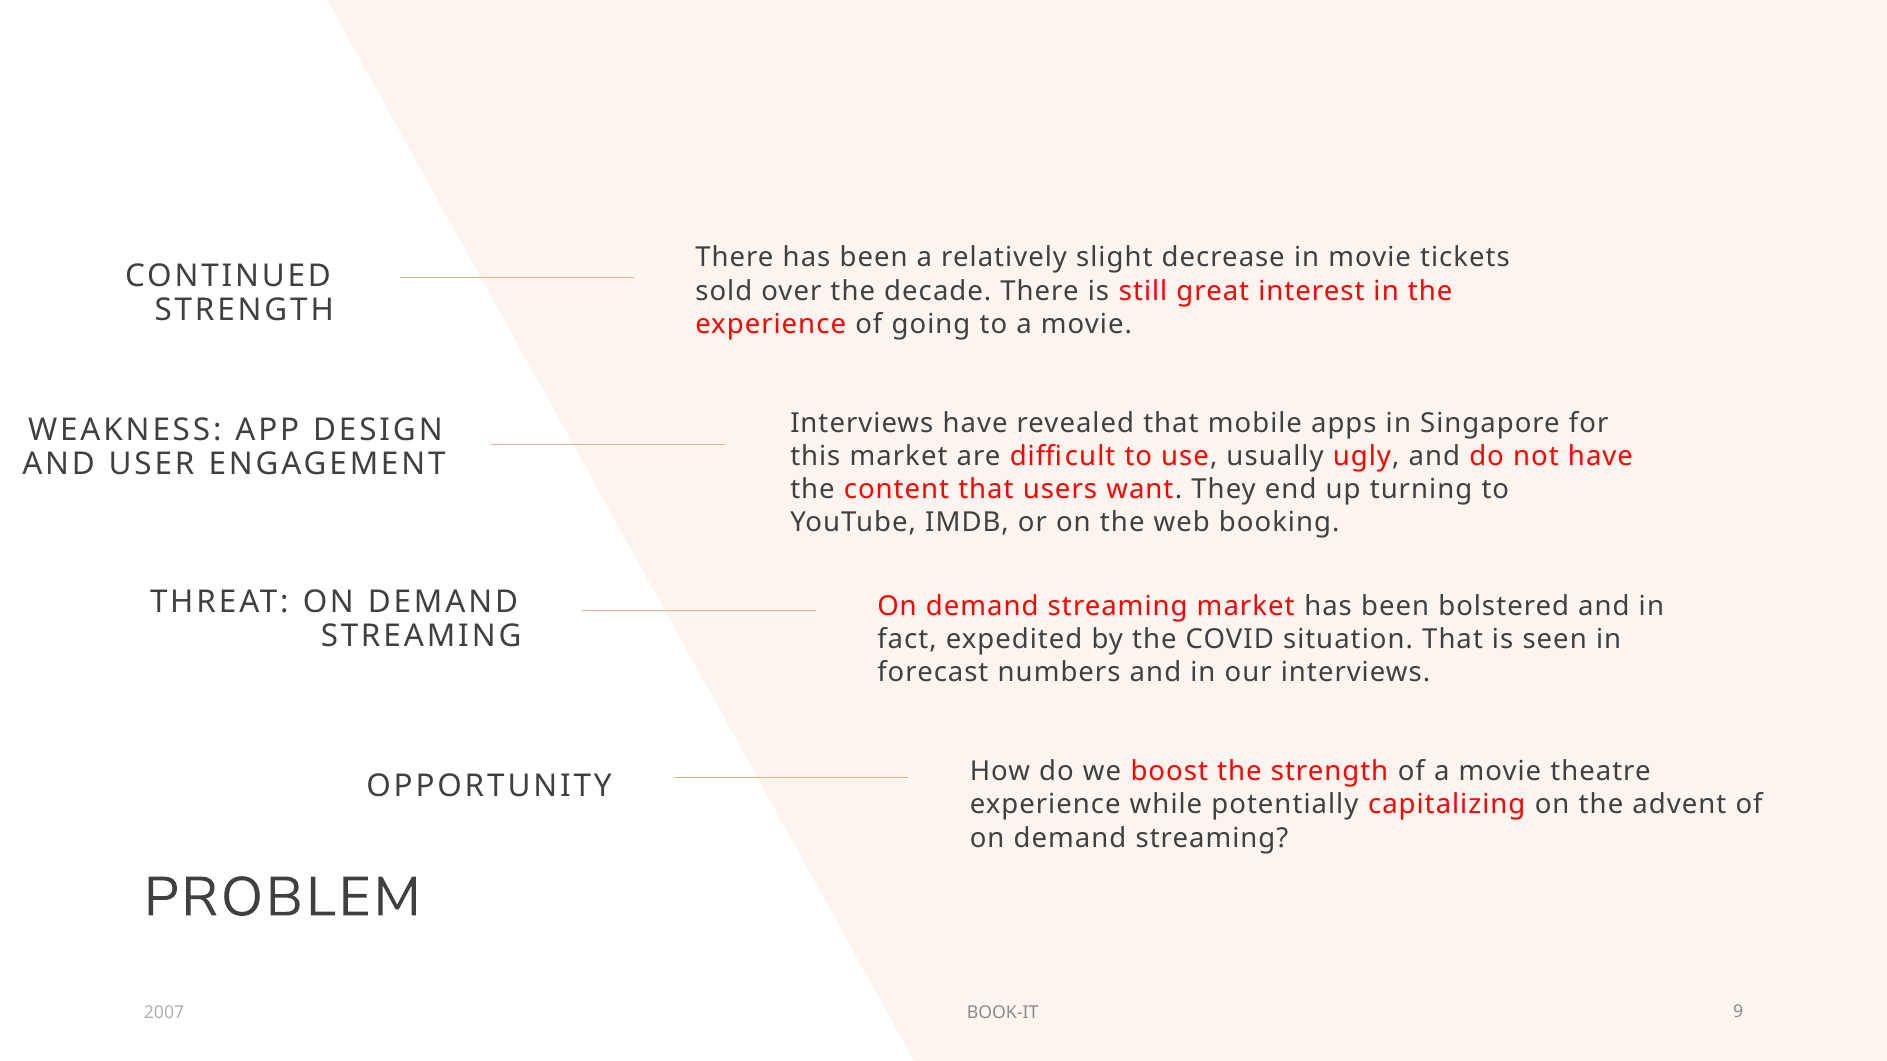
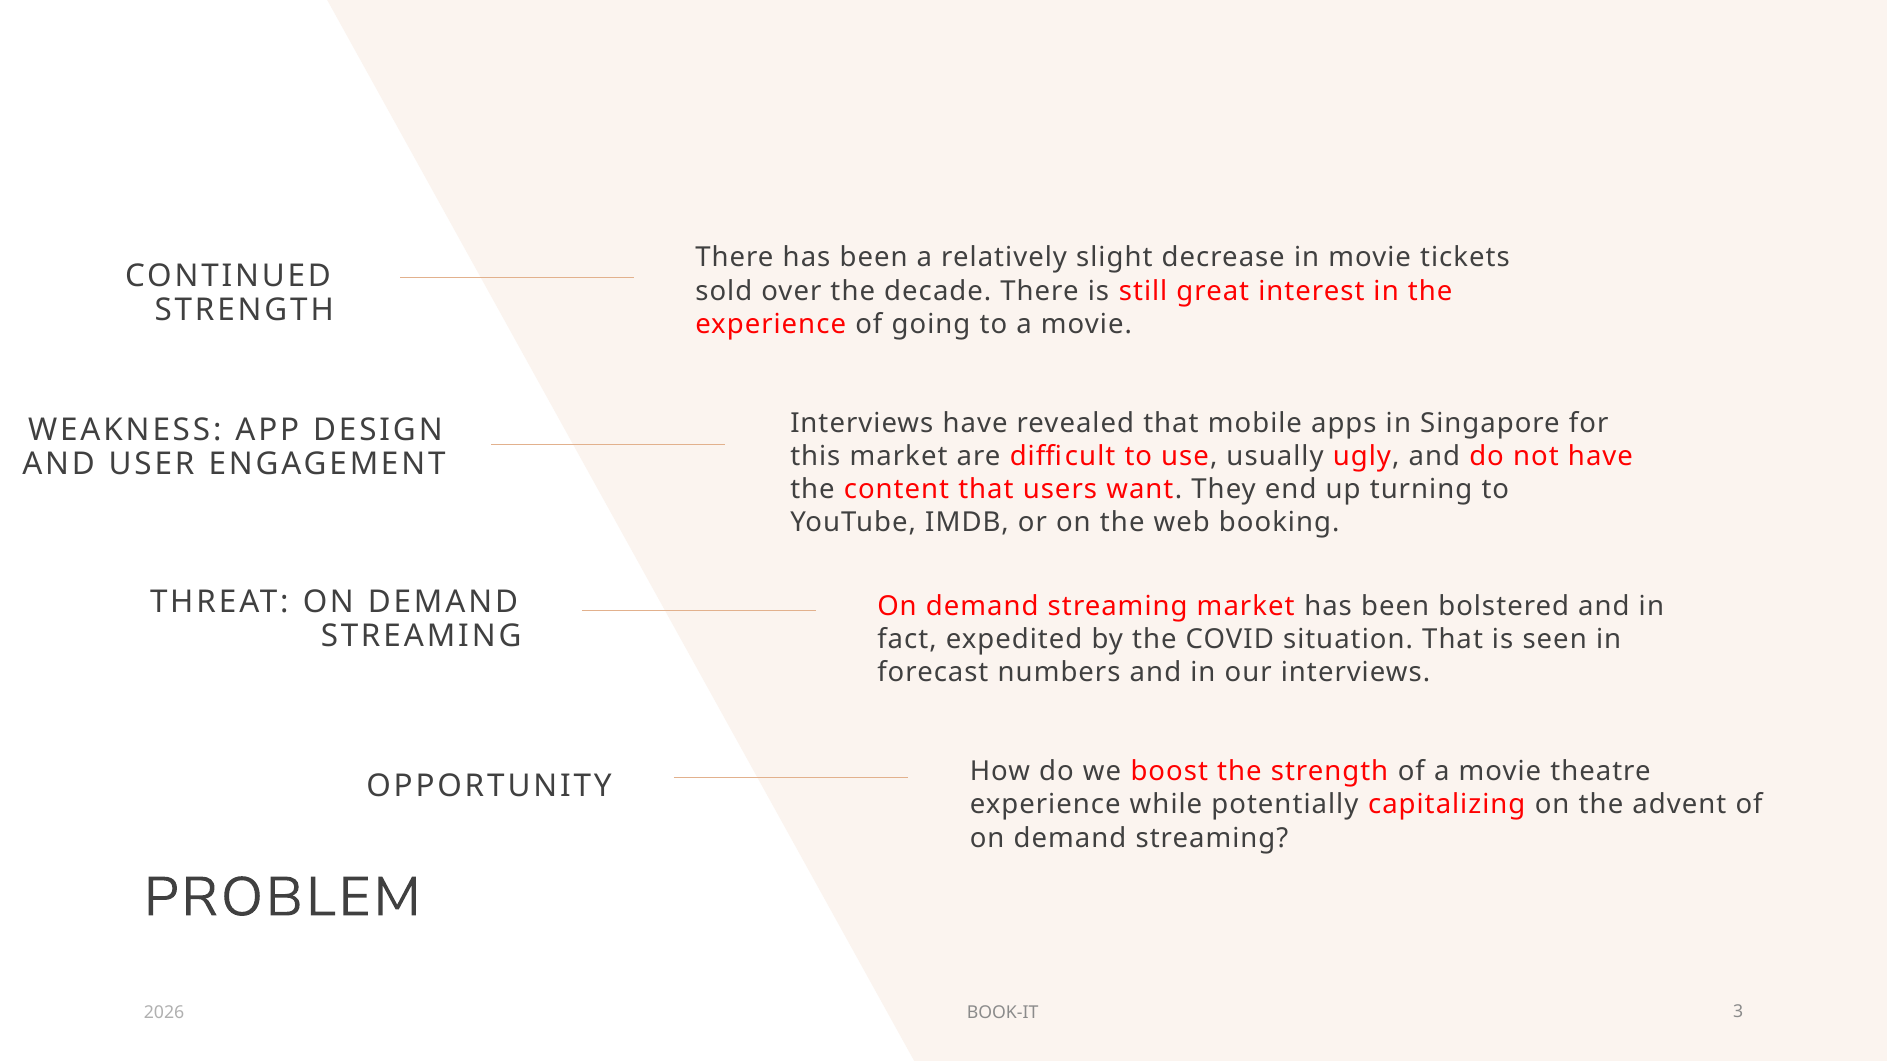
2007: 2007 -> 2026
9: 9 -> 3
